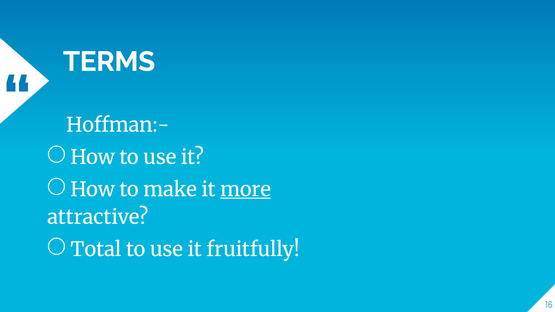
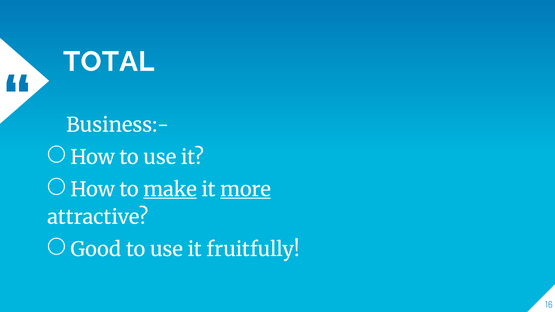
TERMS: TERMS -> TOTAL
Hoffman:-: Hoffman:- -> Business:-
make underline: none -> present
Total: Total -> Good
